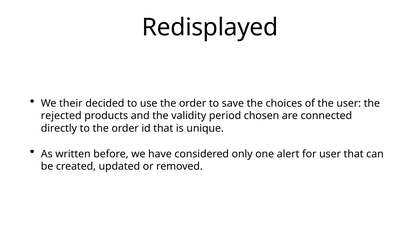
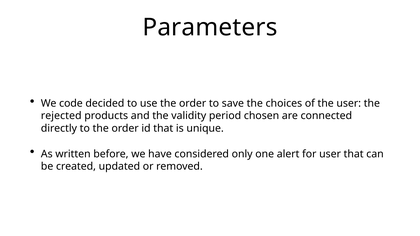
Redisplayed: Redisplayed -> Parameters
their: their -> code
